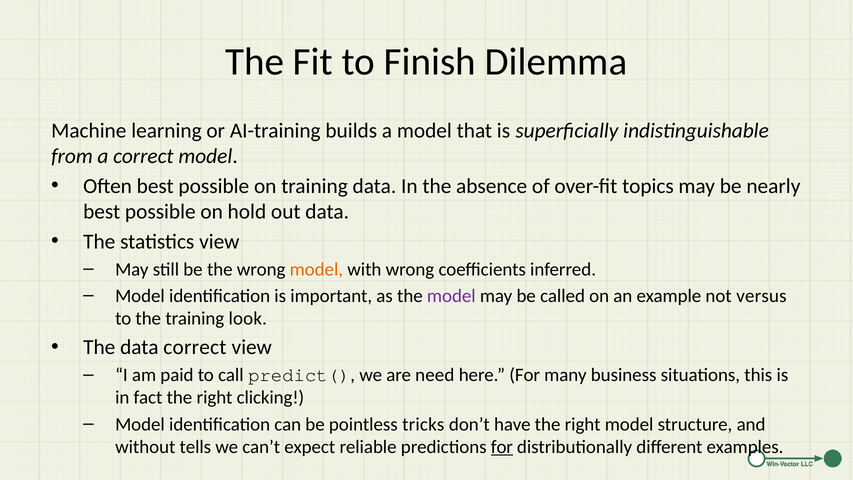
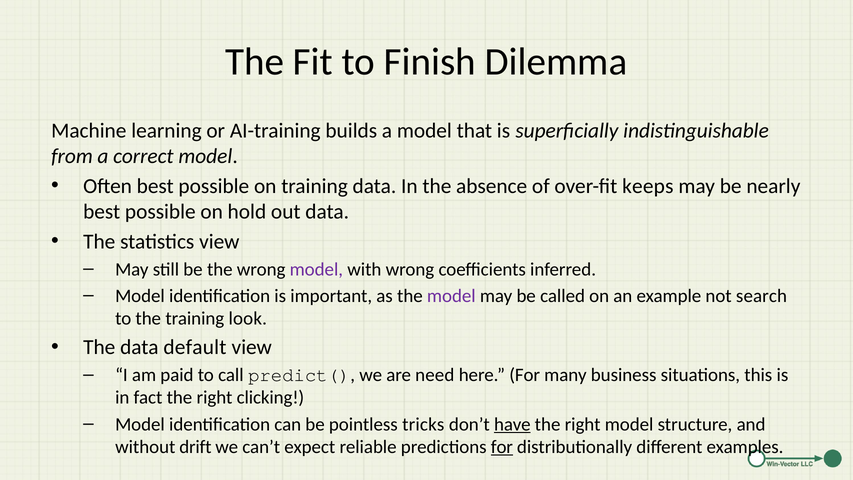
topics: topics -> keeps
model at (316, 269) colour: orange -> purple
versus: versus -> search
data correct: correct -> default
have underline: none -> present
tells: tells -> drift
